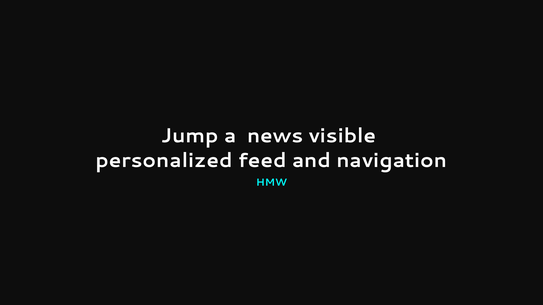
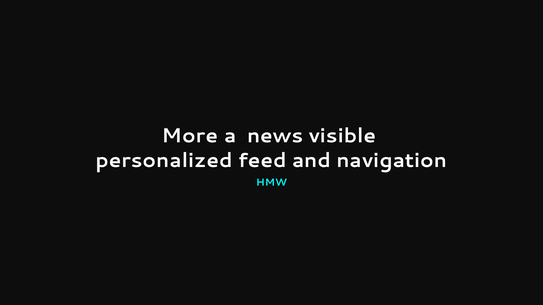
Jump: Jump -> More
